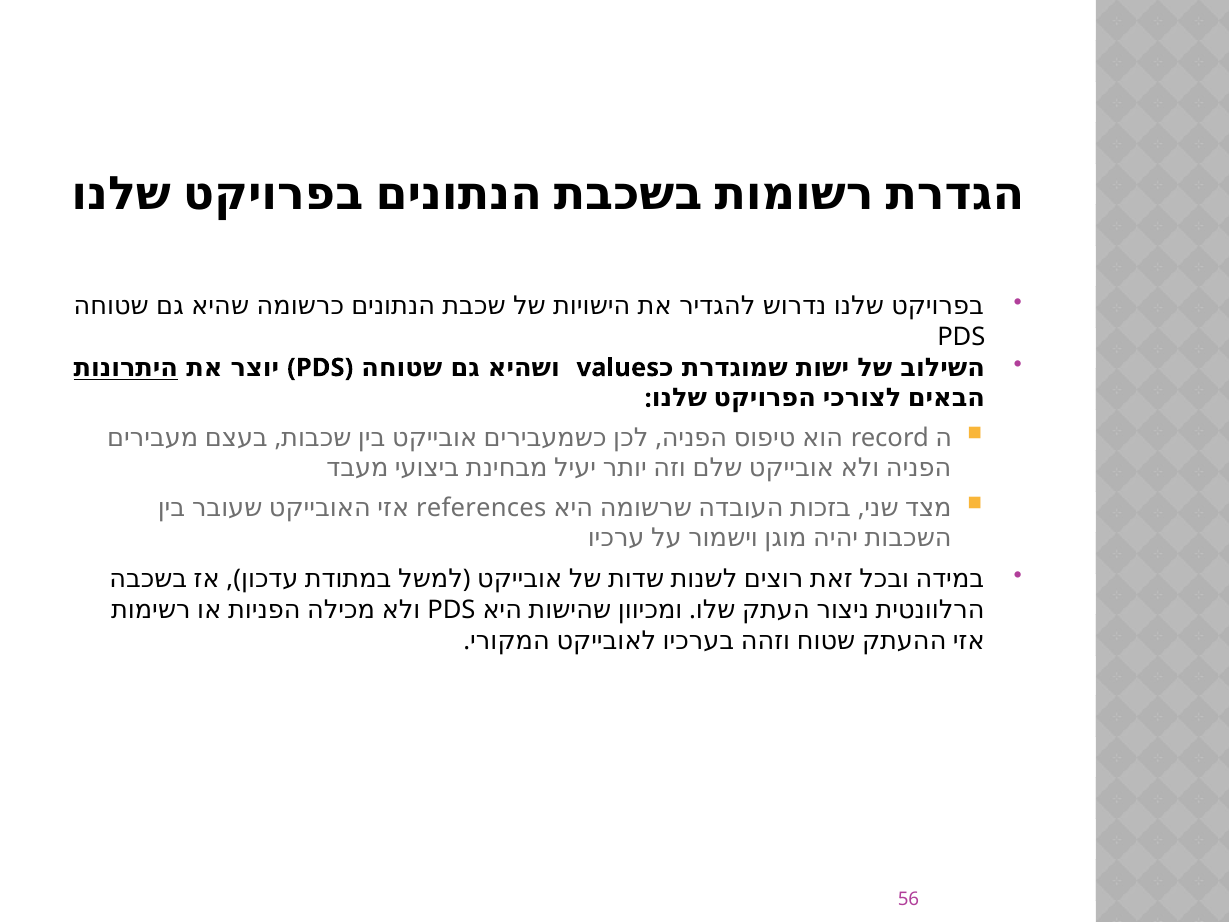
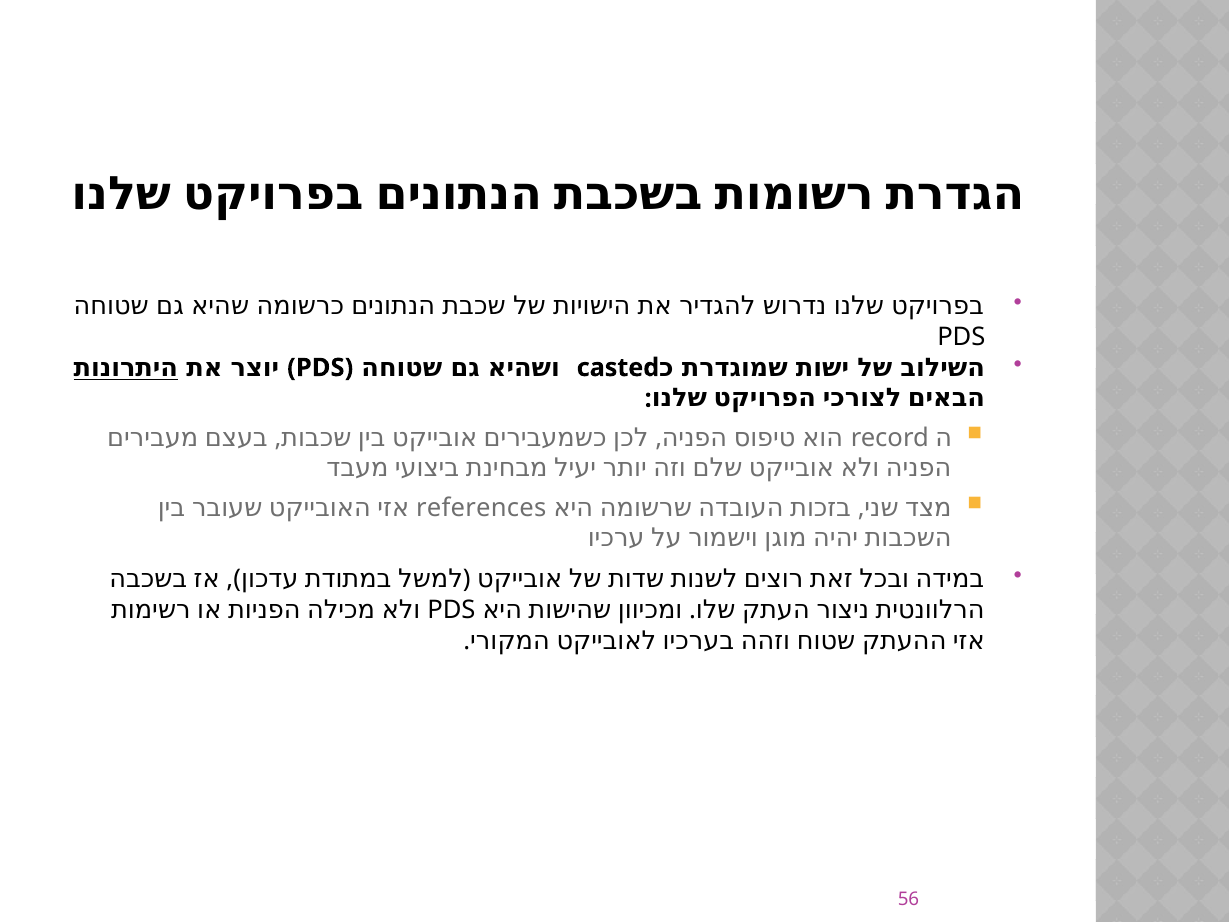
values: values -> casted
